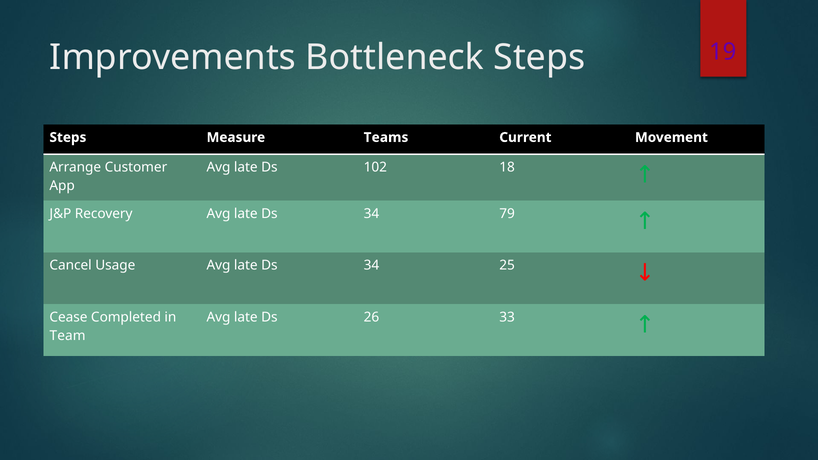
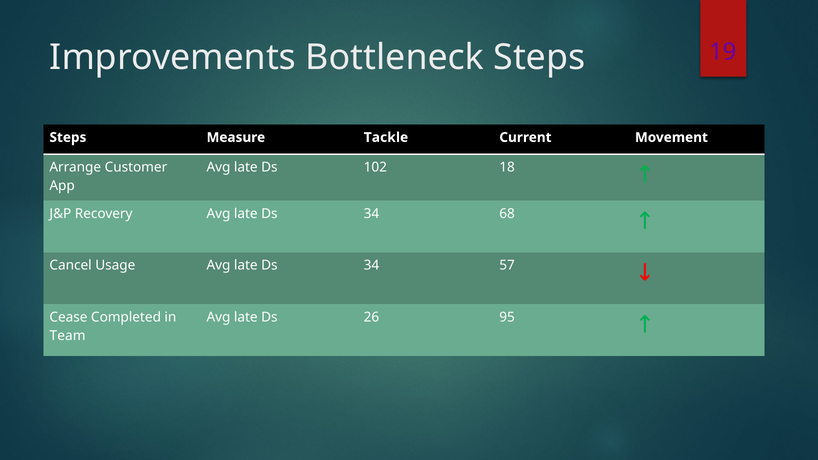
Teams: Teams -> Tackle
79: 79 -> 68
25: 25 -> 57
33: 33 -> 95
